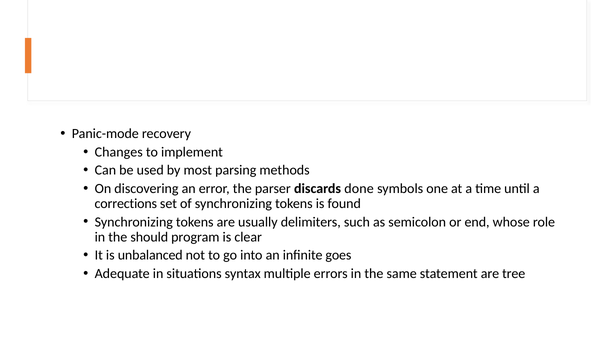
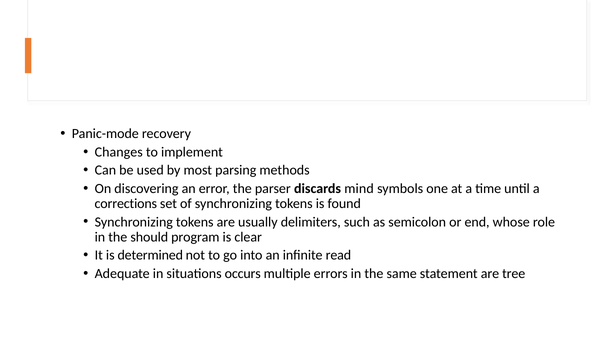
done: done -> mind
unbalanced: unbalanced -> determined
goes: goes -> read
syntax: syntax -> occurs
